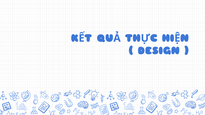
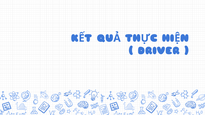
DESIGN: DESIGN -> DRIVER
